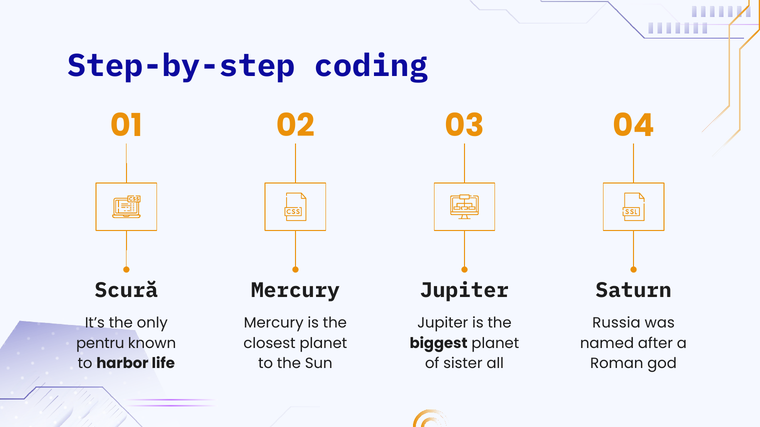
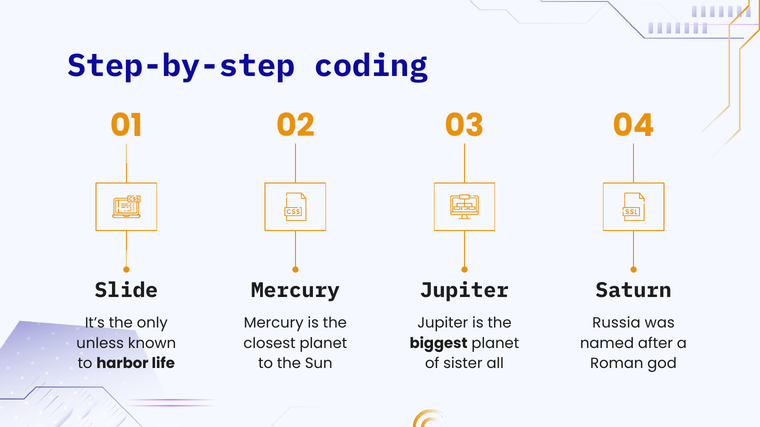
Scură: Scură -> Slide
pentru: pentru -> unless
